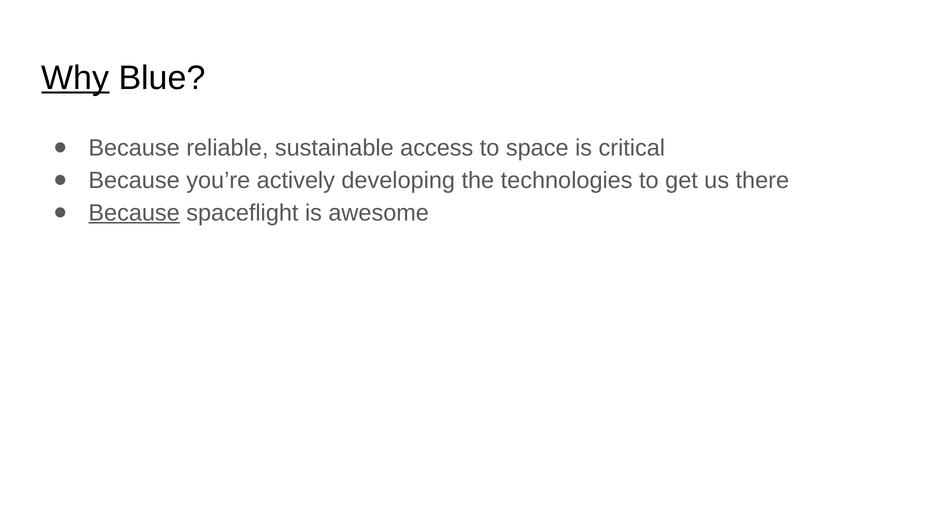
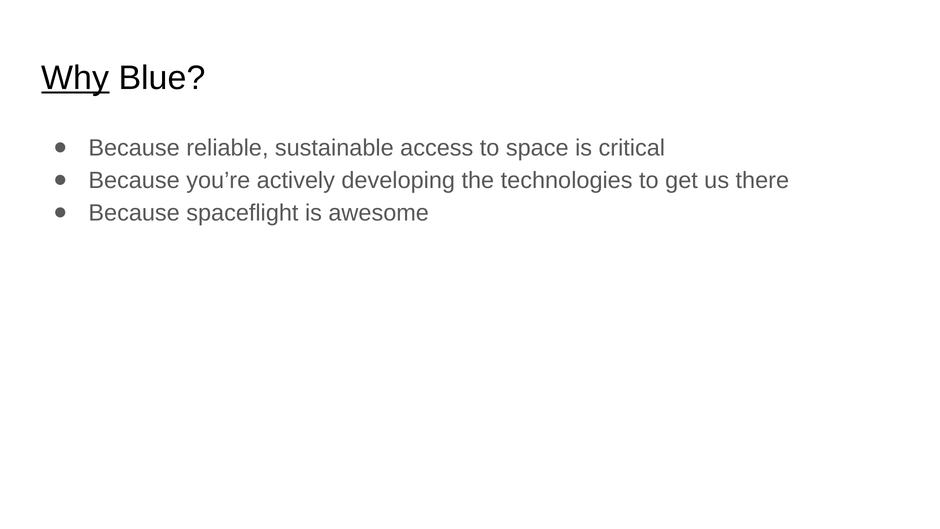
Because at (134, 213) underline: present -> none
